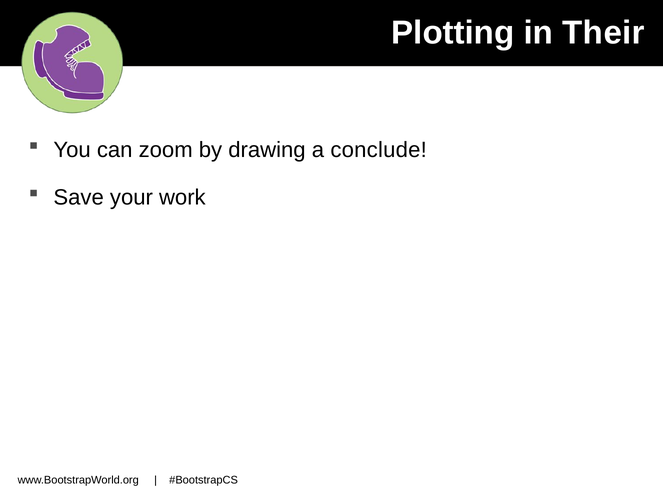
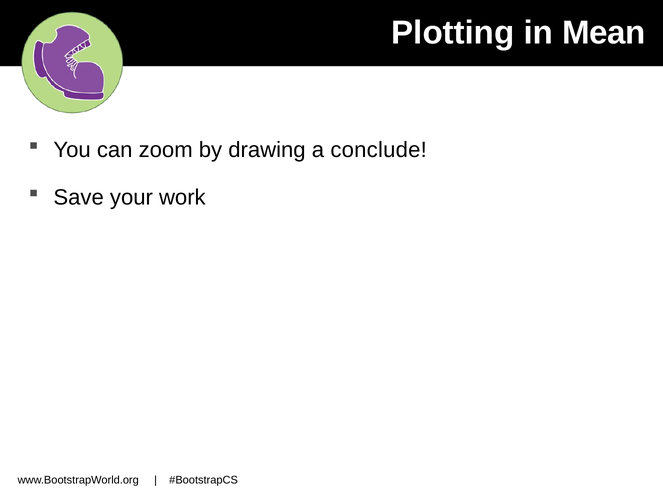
Their: Their -> Mean
